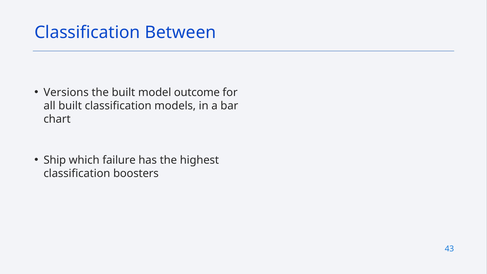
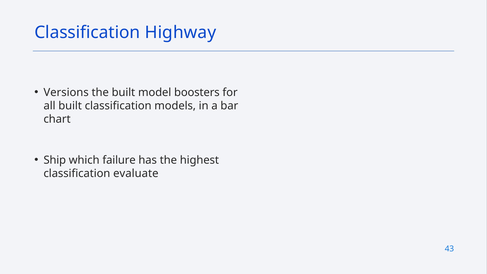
Between: Between -> Highway
outcome: outcome -> boosters
boosters: boosters -> evaluate
